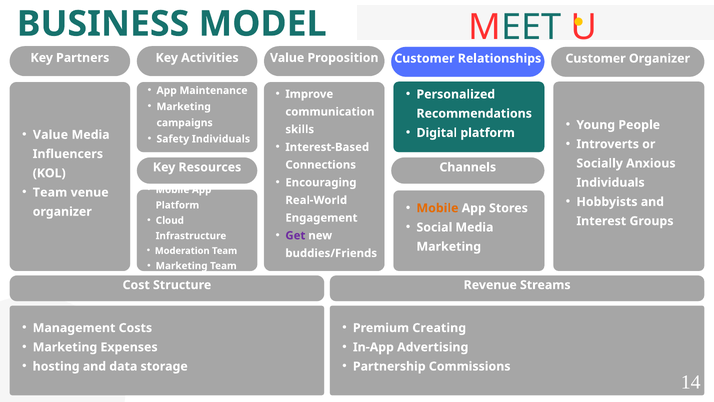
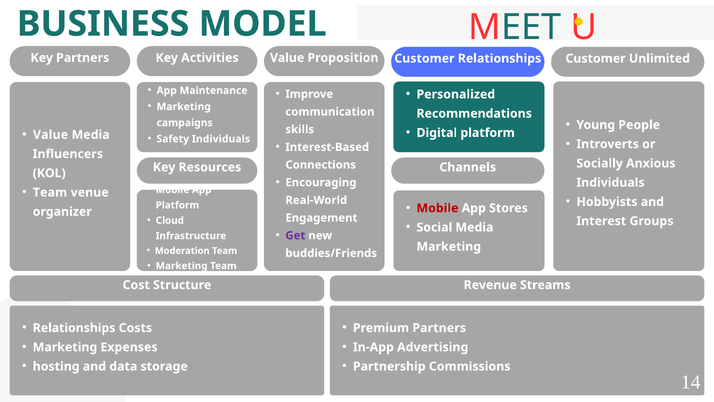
Customer Organizer: Organizer -> Unlimited
Mobile at (437, 208) colour: orange -> red
Management at (74, 328): Management -> Relationships
Premium Creating: Creating -> Partners
